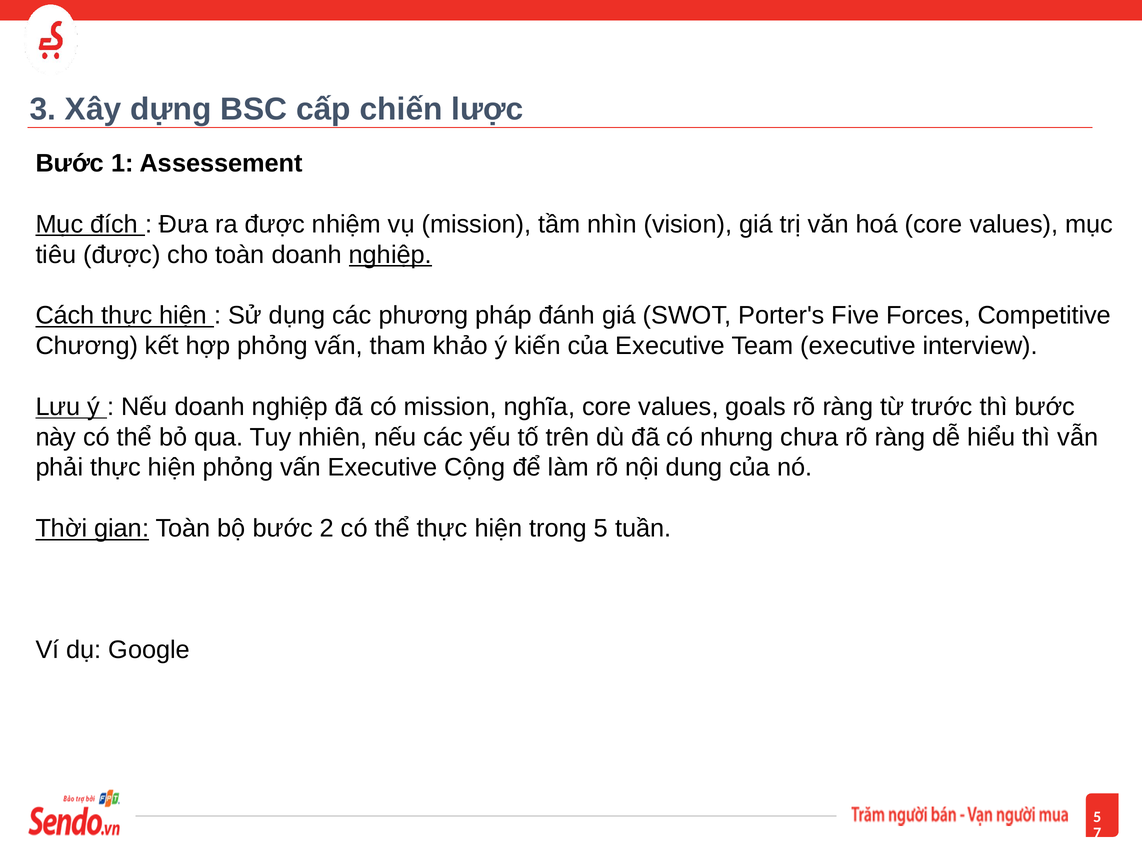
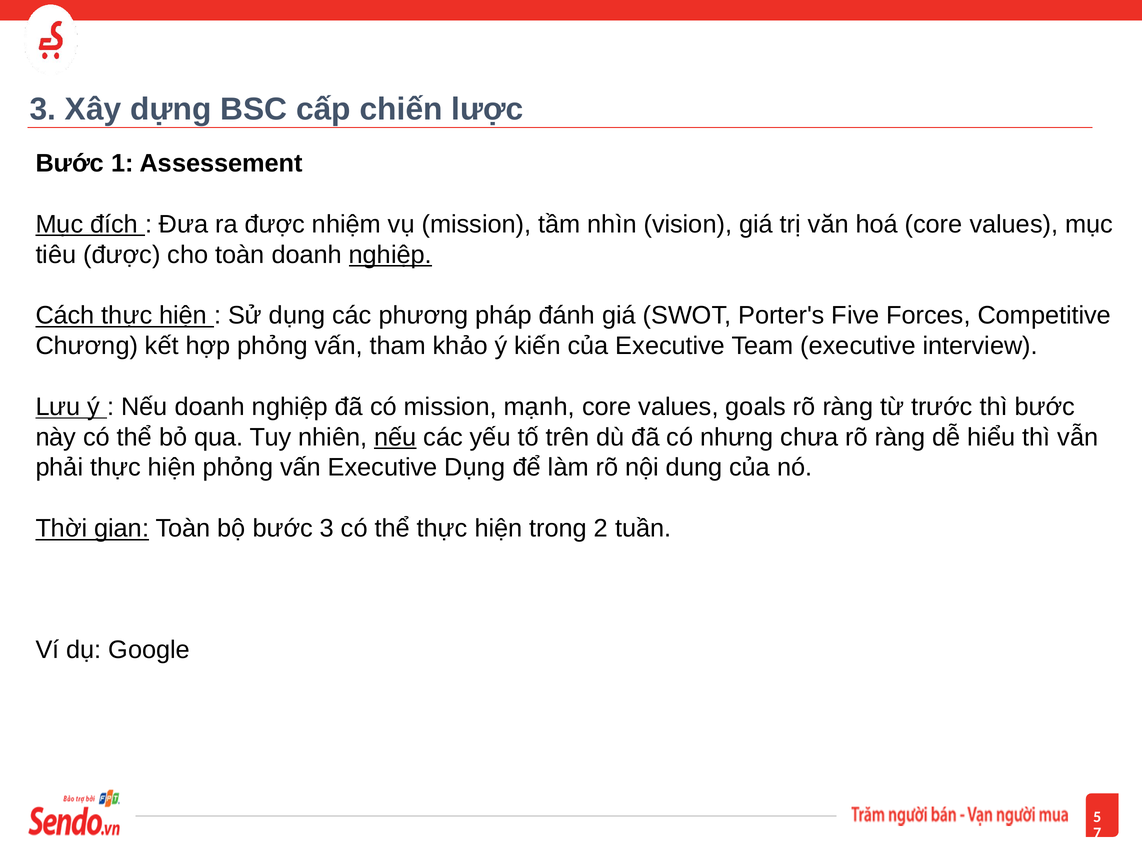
nghĩa: nghĩa -> mạnh
nếu at (395, 437) underline: none -> present
Executive Cộng: Cộng -> Dụng
bước 2: 2 -> 3
trong 5: 5 -> 2
